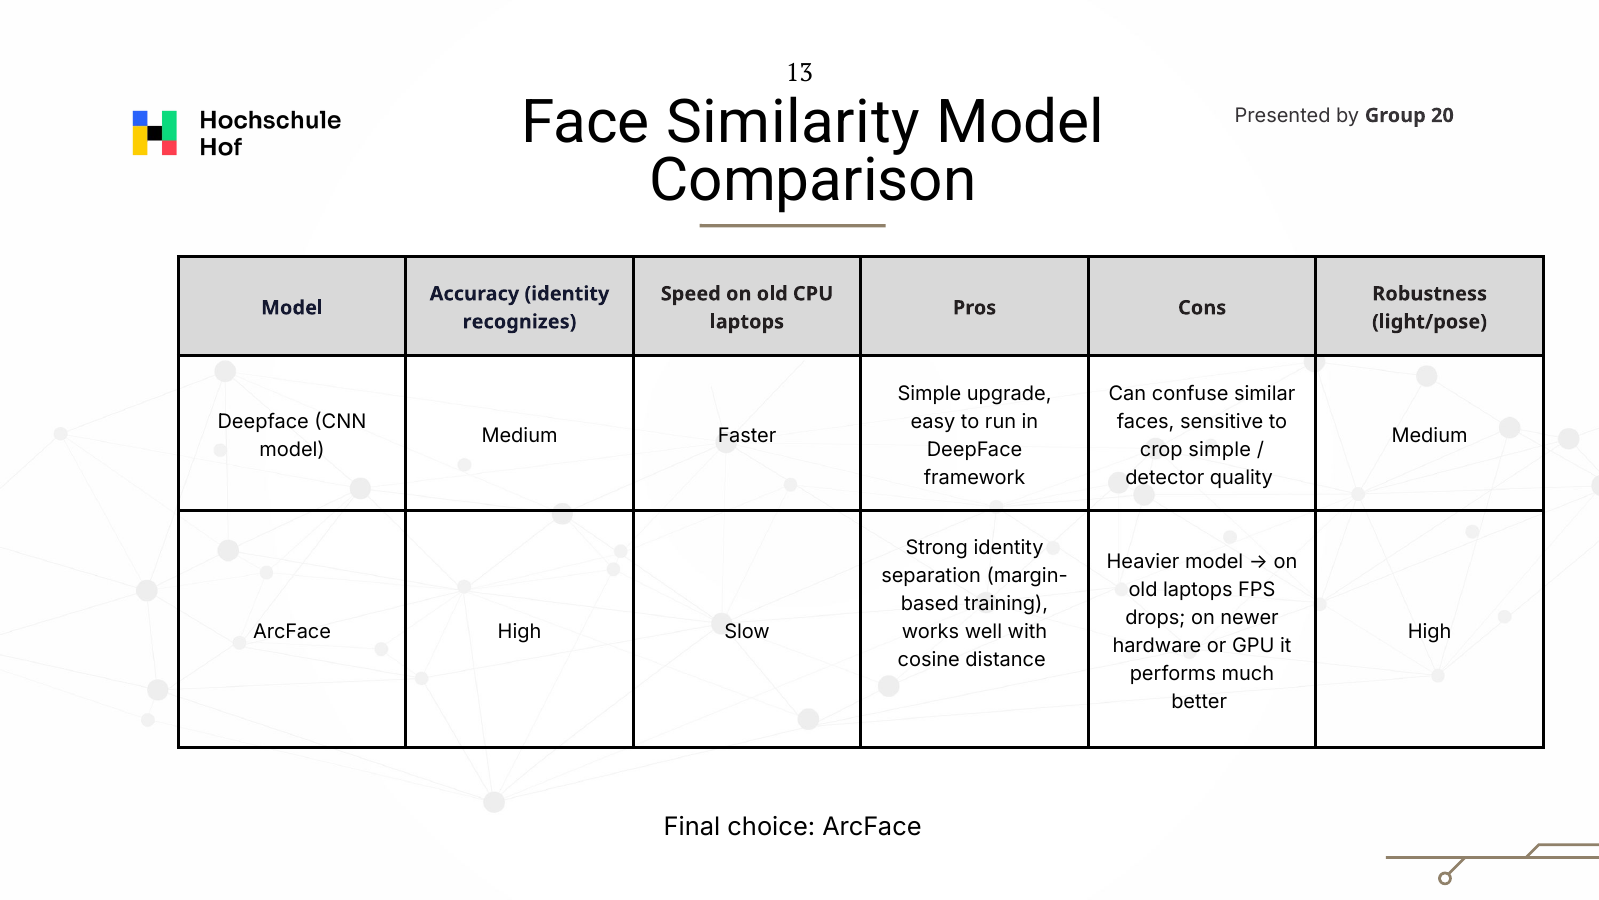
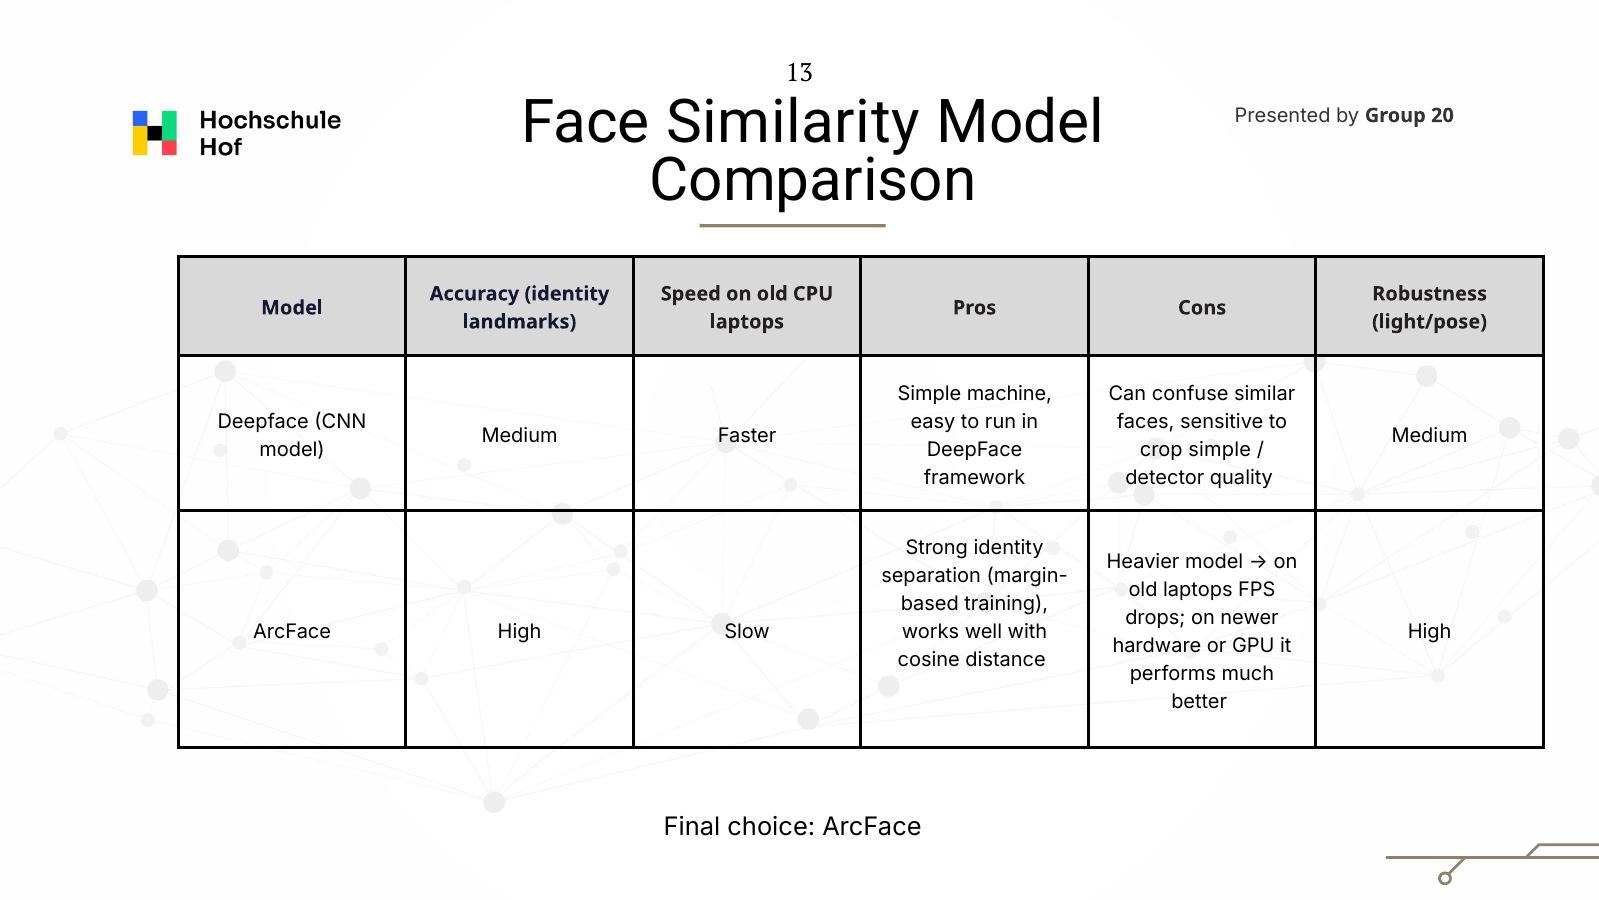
recognizes: recognizes -> landmarks
upgrade: upgrade -> machine
